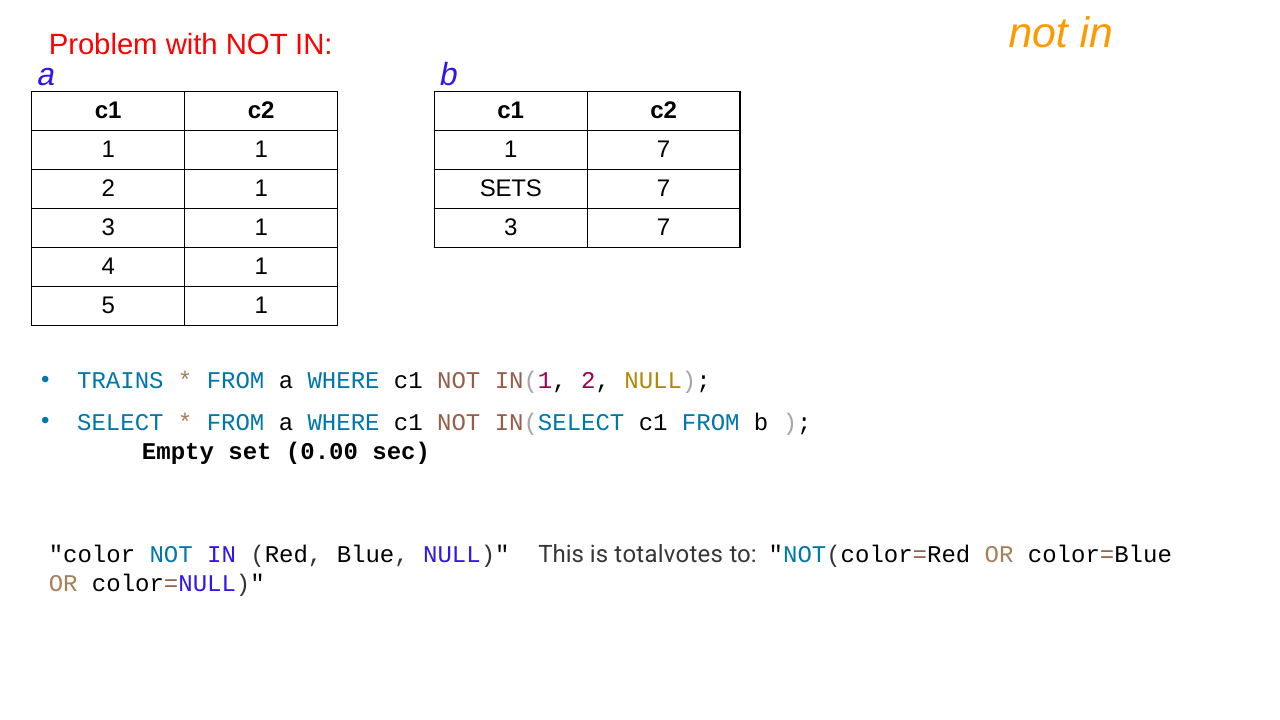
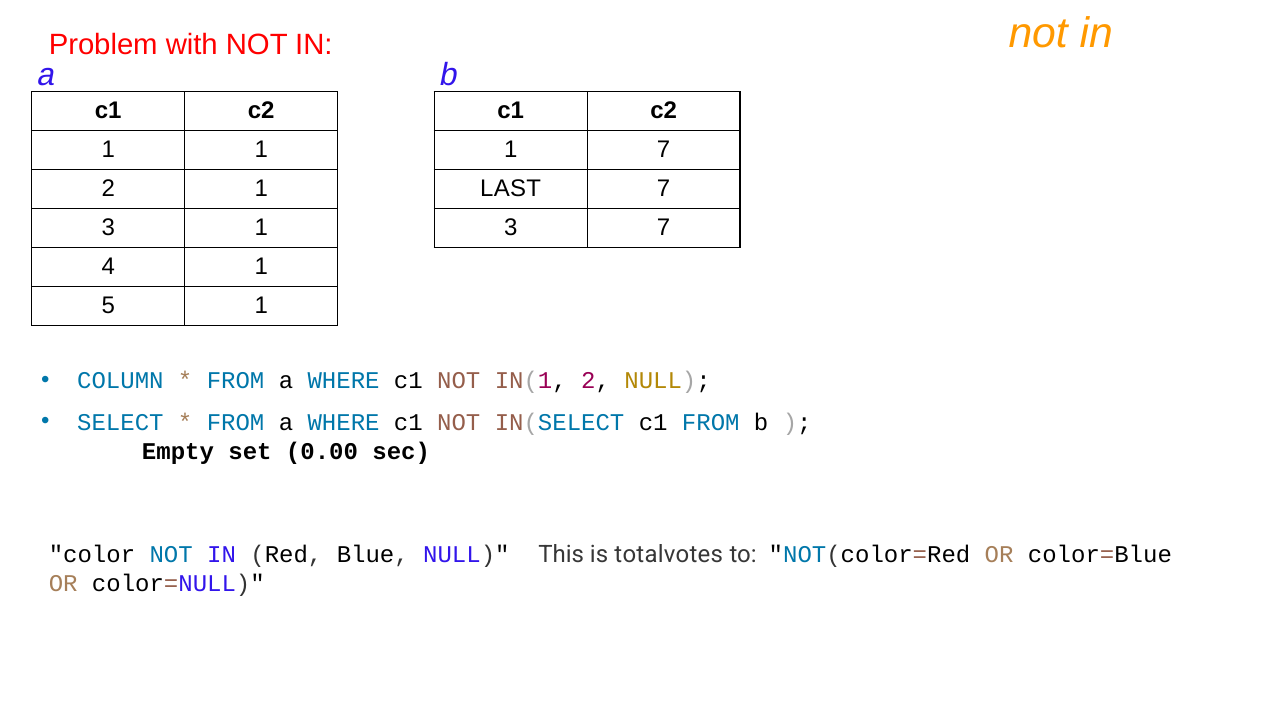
SETS: SETS -> LAST
TRAINS: TRAINS -> COLUMN
